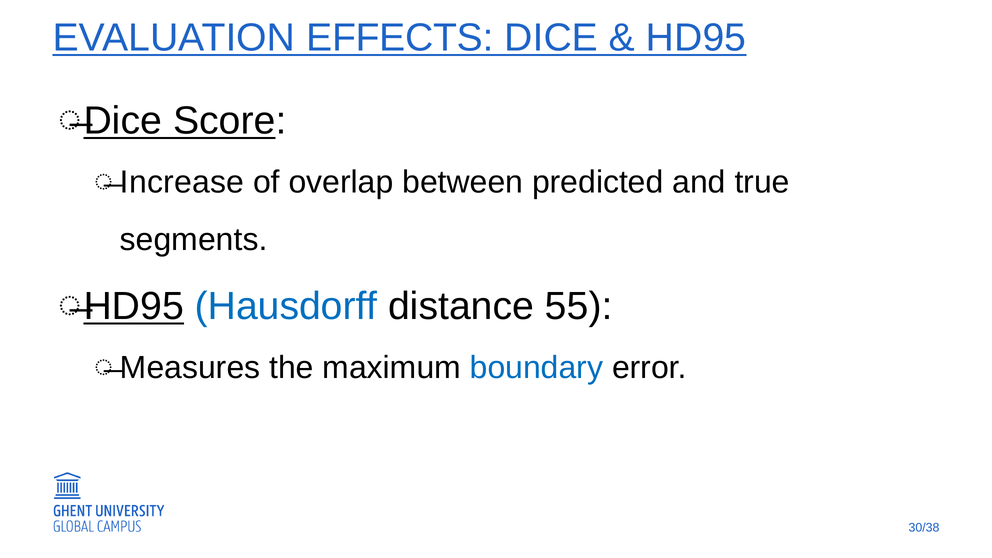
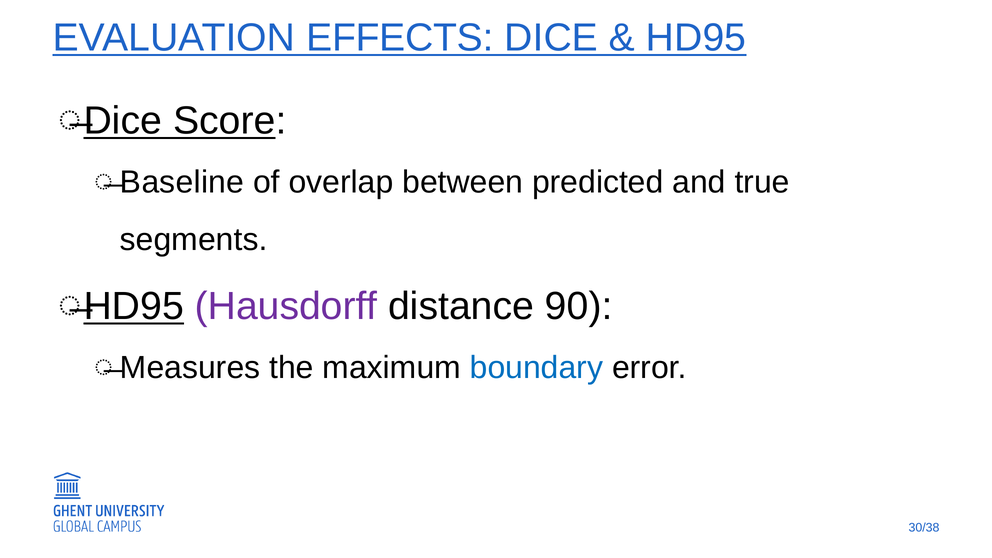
Increase: Increase -> Baseline
Hausdorff colour: blue -> purple
55: 55 -> 90
